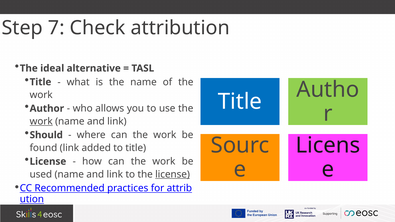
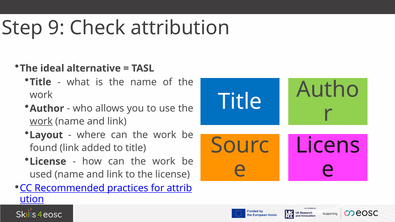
7: 7 -> 9
Should: Should -> Layout
license at (173, 174) underline: present -> none
